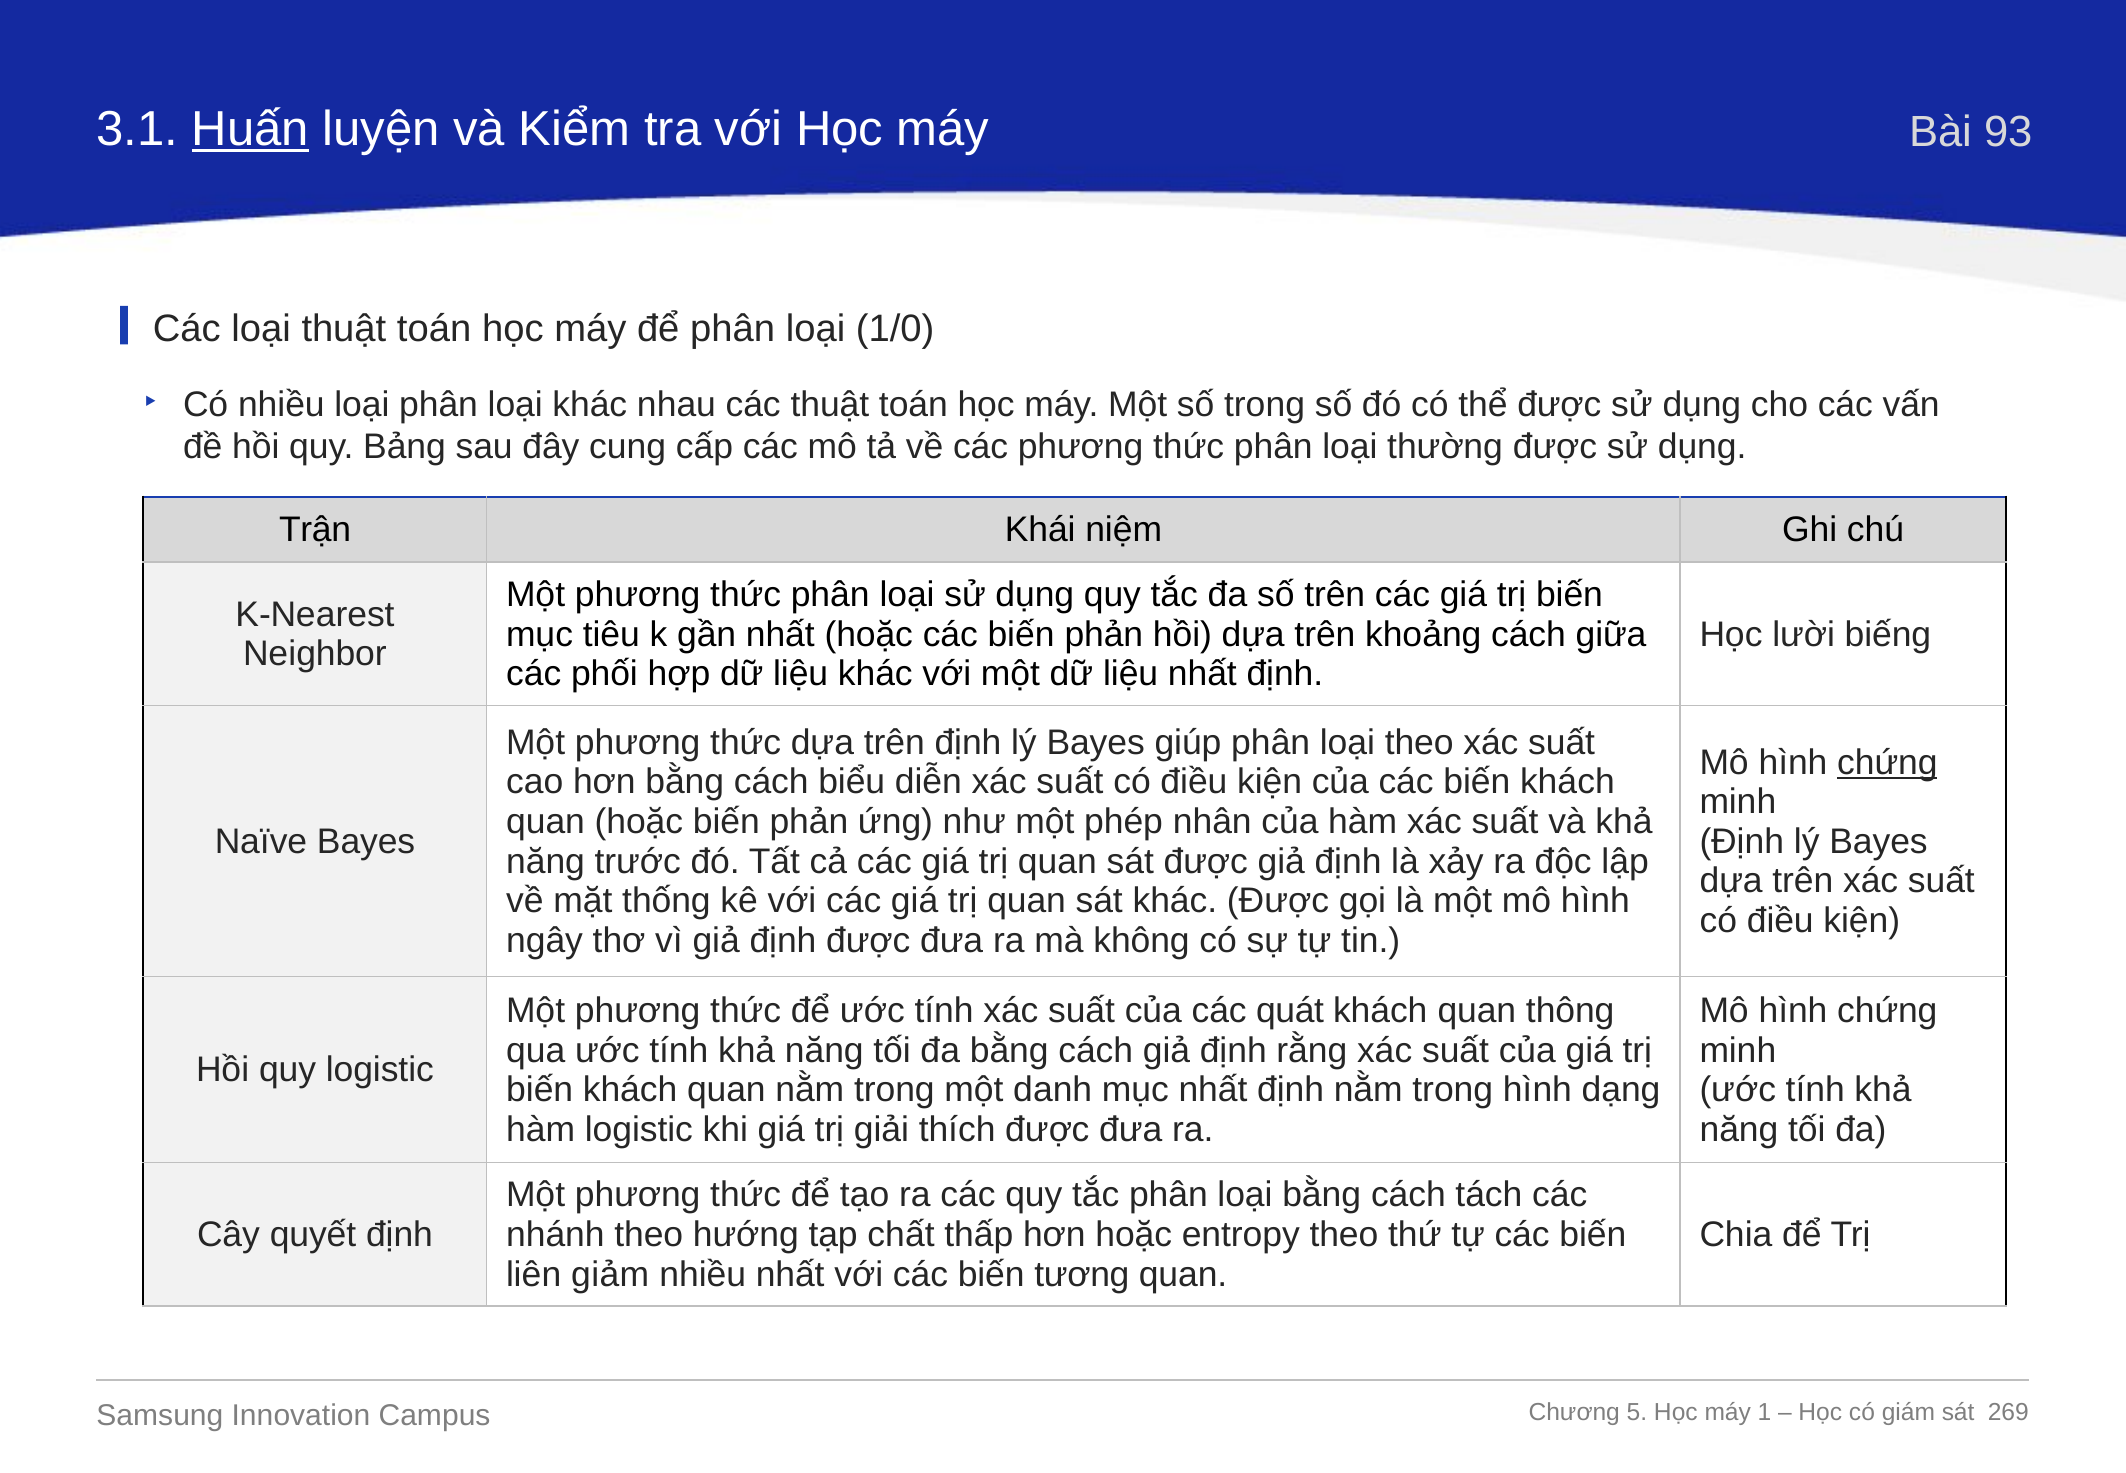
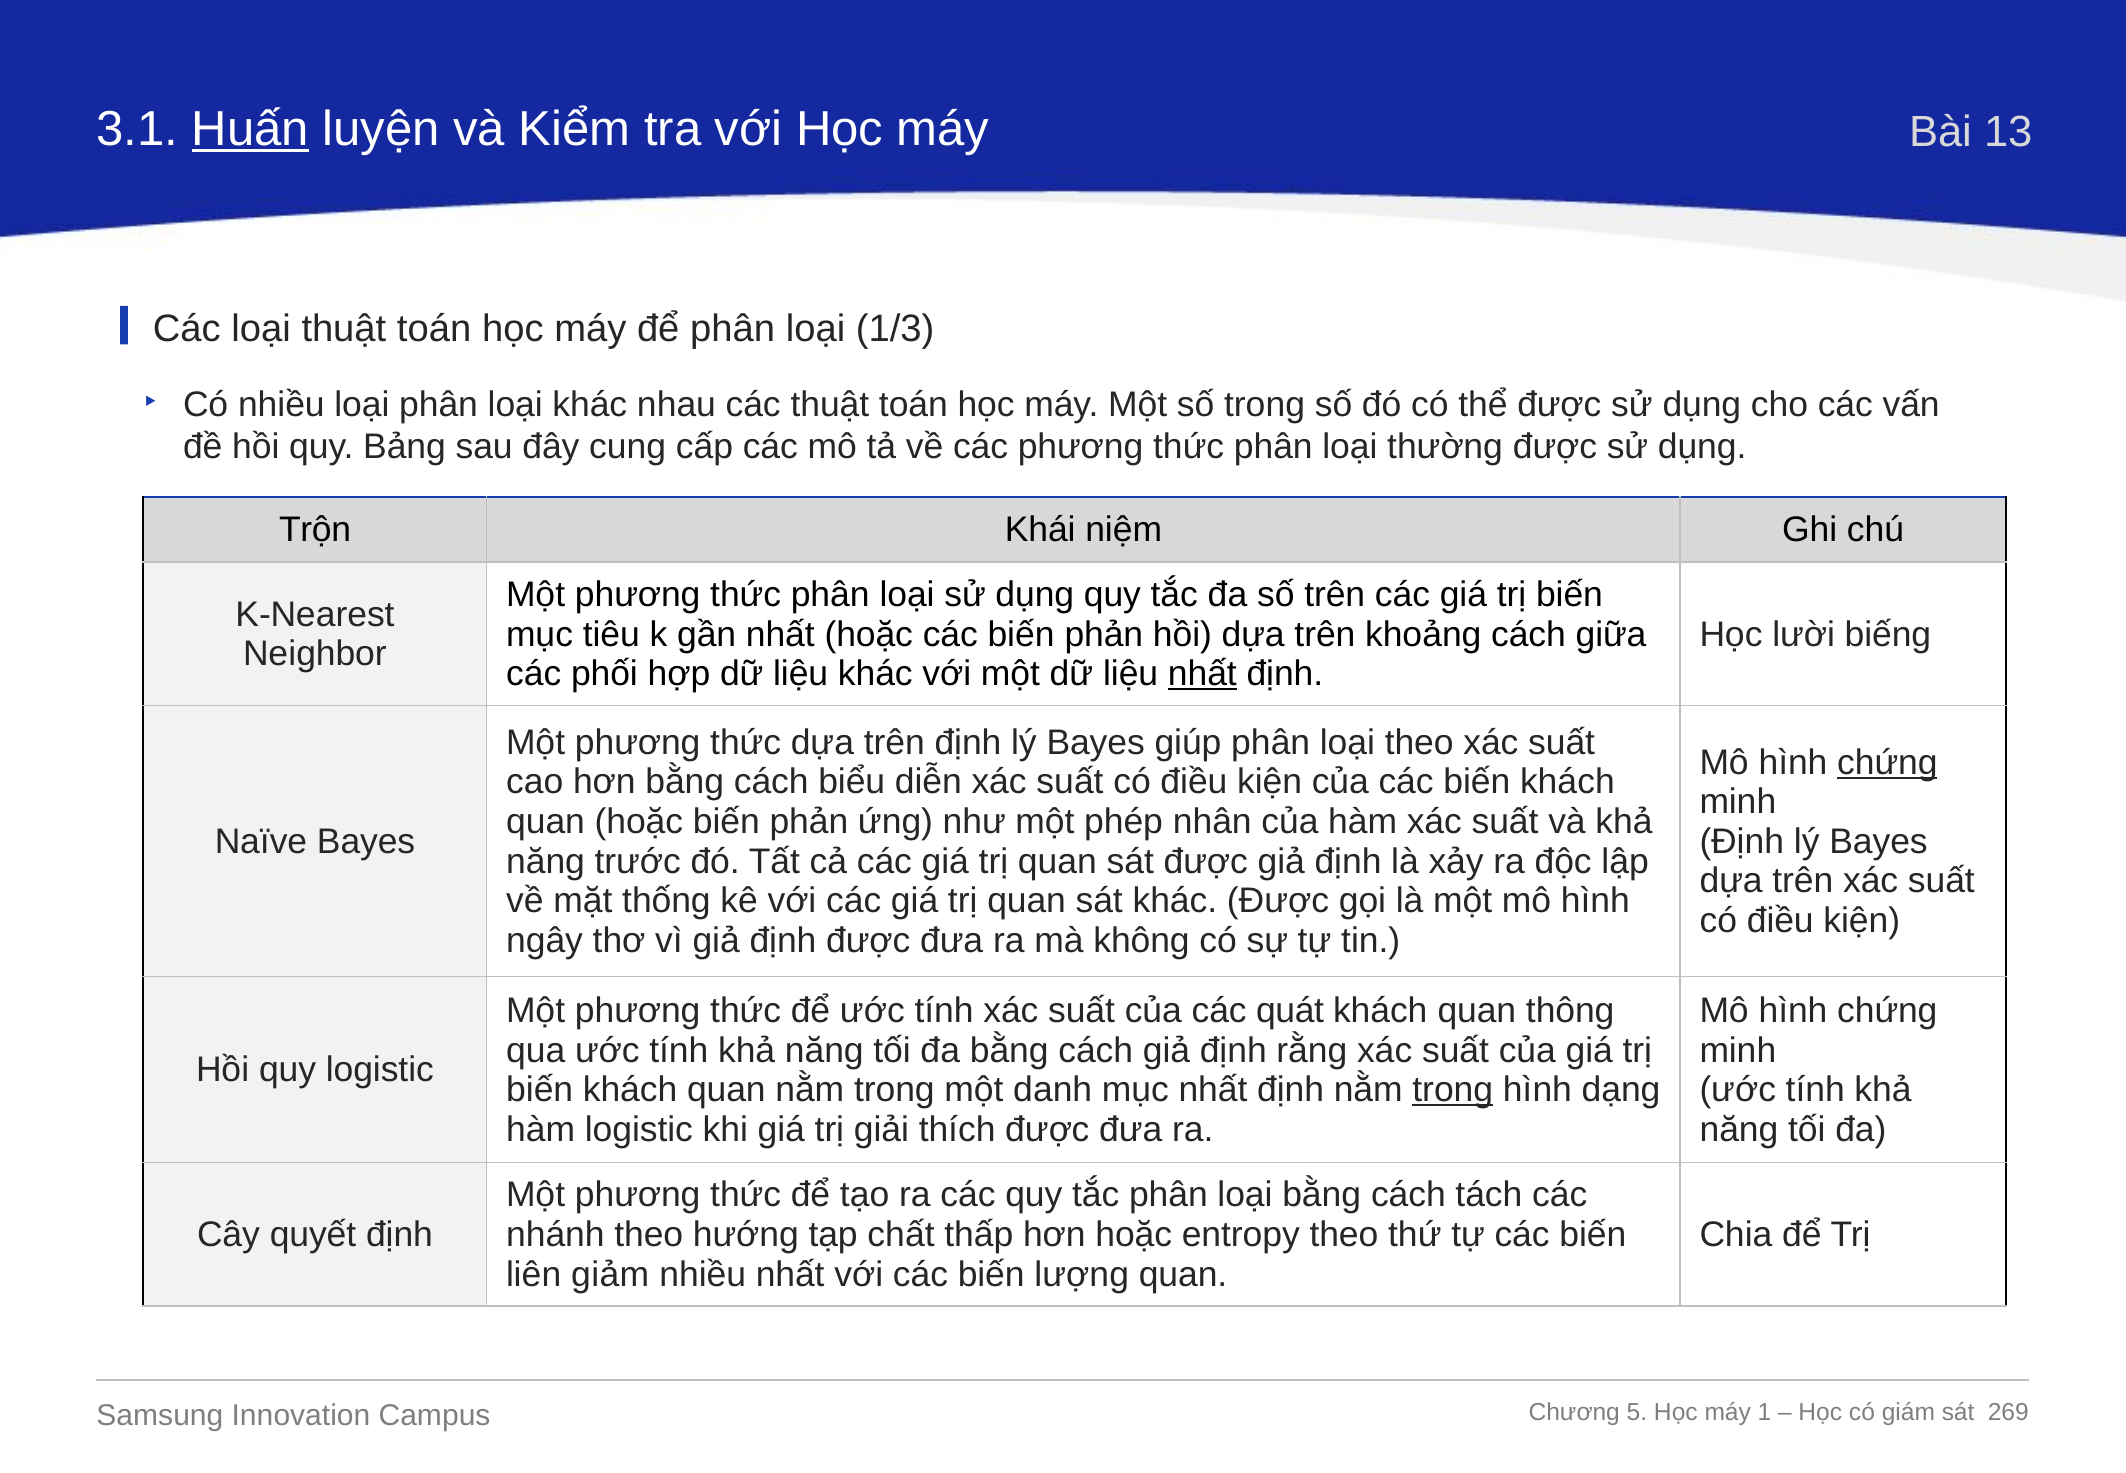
93: 93 -> 13
1/0: 1/0 -> 1/3
Trận: Trận -> Trộn
nhất at (1202, 674) underline: none -> present
trong at (1453, 1089) underline: none -> present
tương: tương -> lượng
